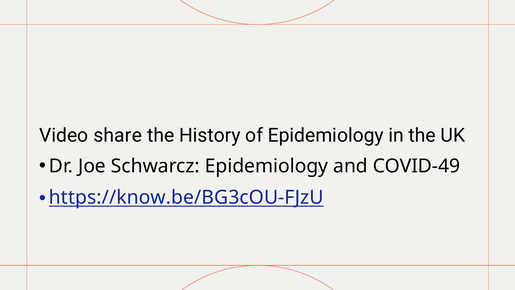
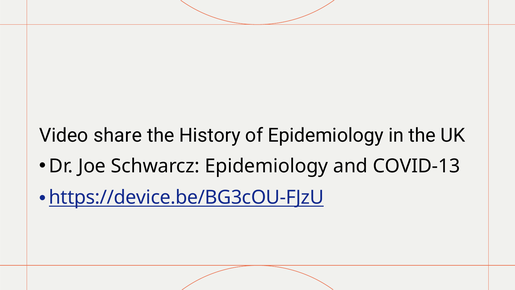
COVID-49: COVID-49 -> COVID-13
https://know.be/BG3cOU-FJzU: https://know.be/BG3cOU-FJzU -> https://device.be/BG3cOU-FJzU
